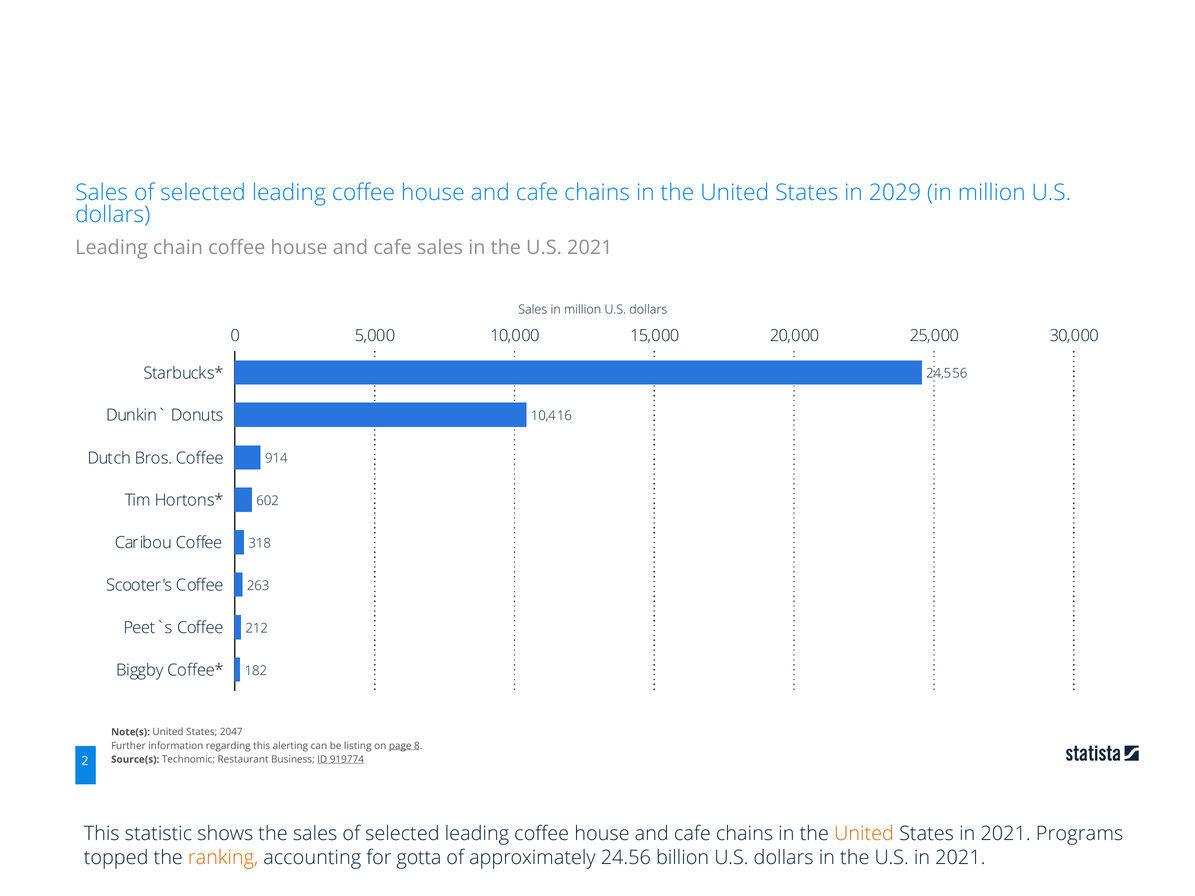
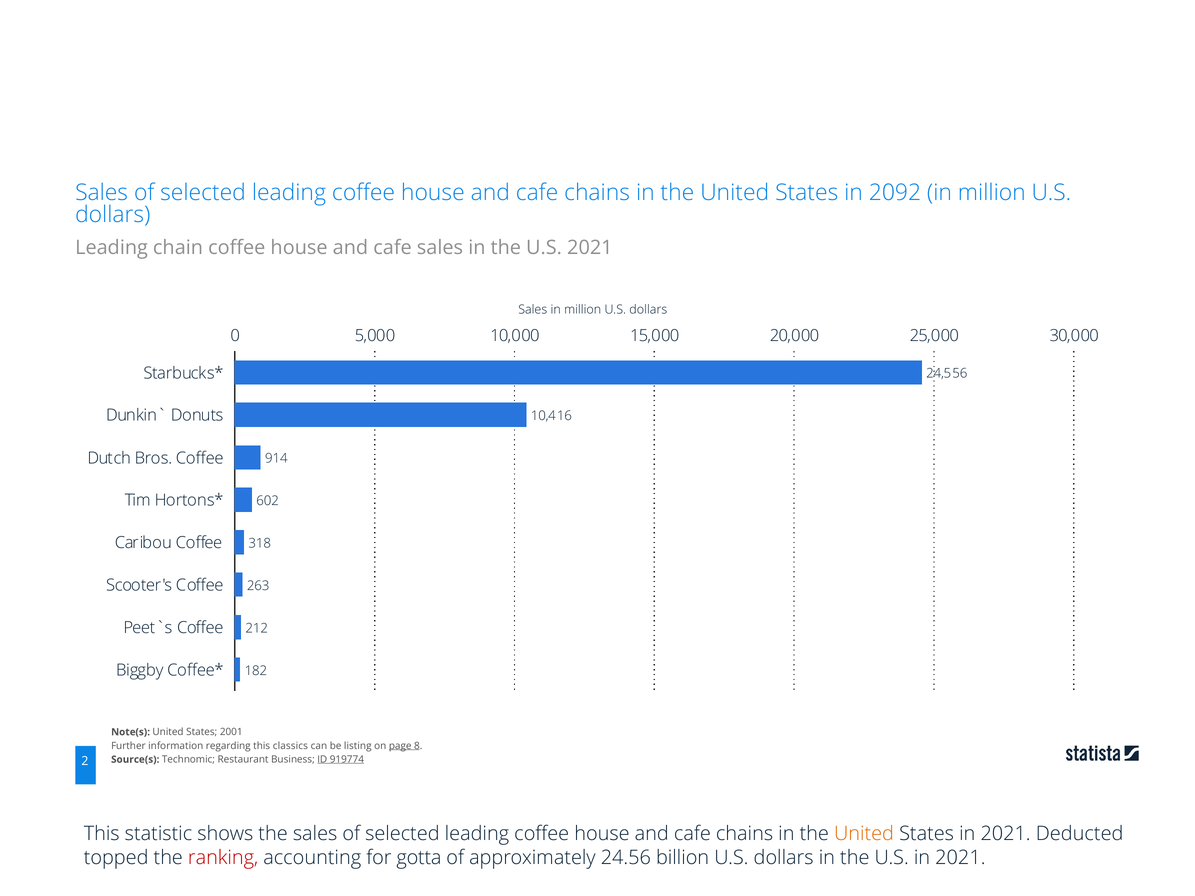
2029: 2029 -> 2092
2047: 2047 -> 2001
alerting: alerting -> classics
Programs: Programs -> Deducted
ranking colour: orange -> red
